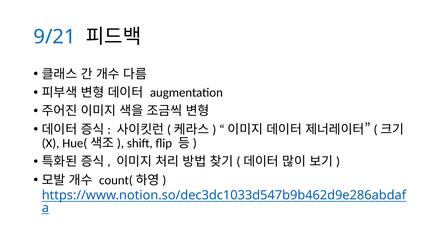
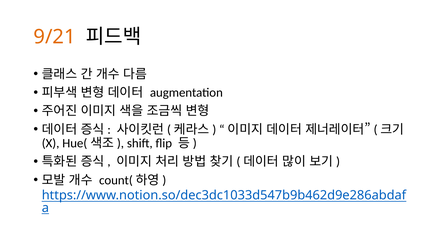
9/21 colour: blue -> orange
